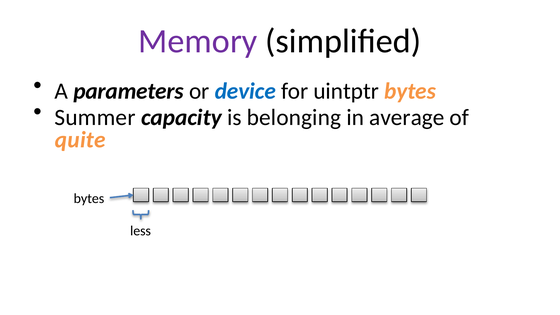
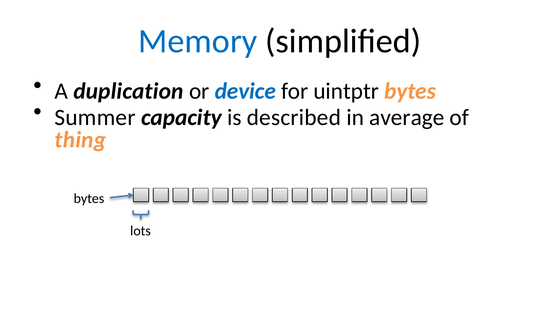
Memory colour: purple -> blue
parameters: parameters -> duplication
belonging: belonging -> described
quite: quite -> thing
less: less -> lots
